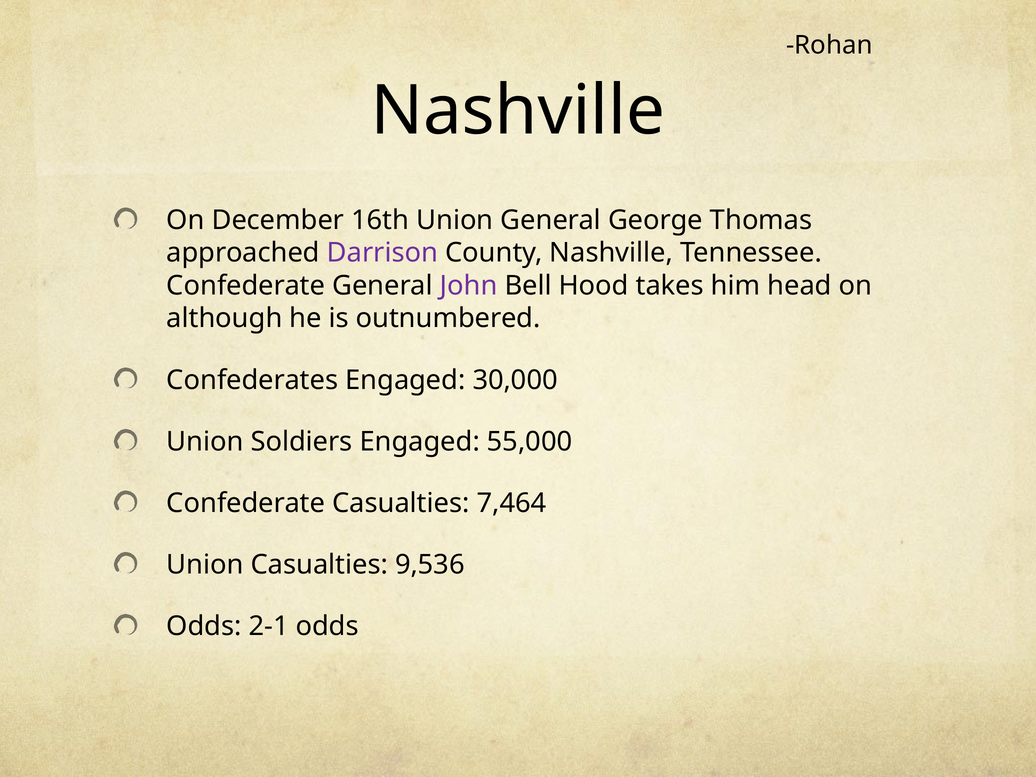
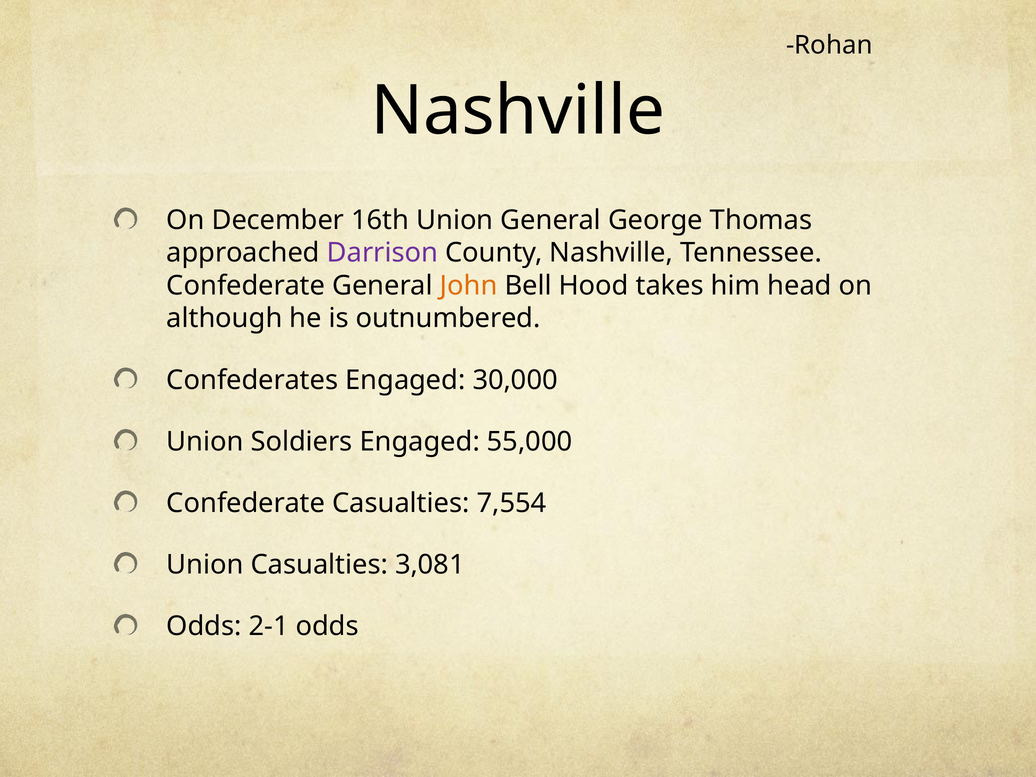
John colour: purple -> orange
7,464: 7,464 -> 7,554
9,536: 9,536 -> 3,081
